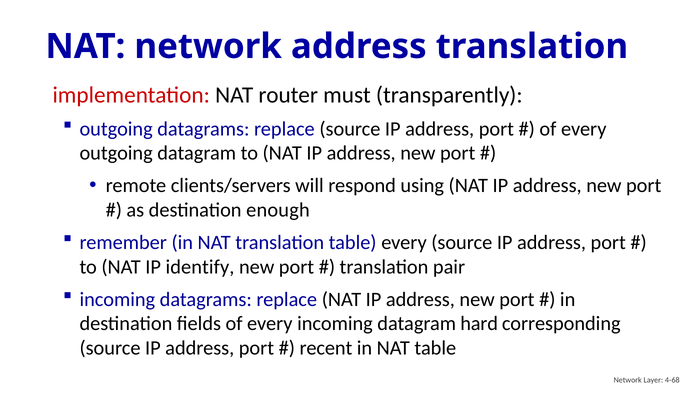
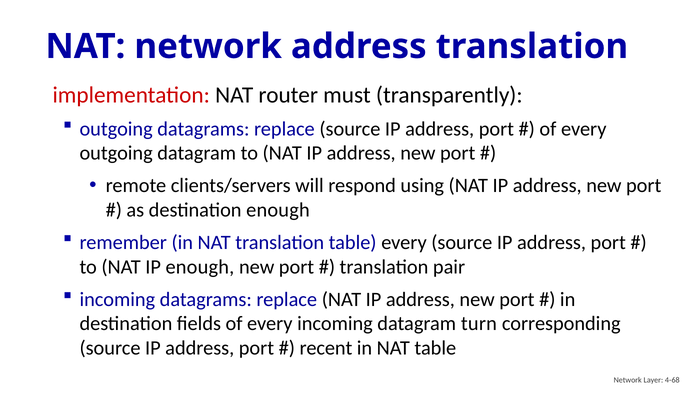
IP identify: identify -> enough
hard: hard -> turn
